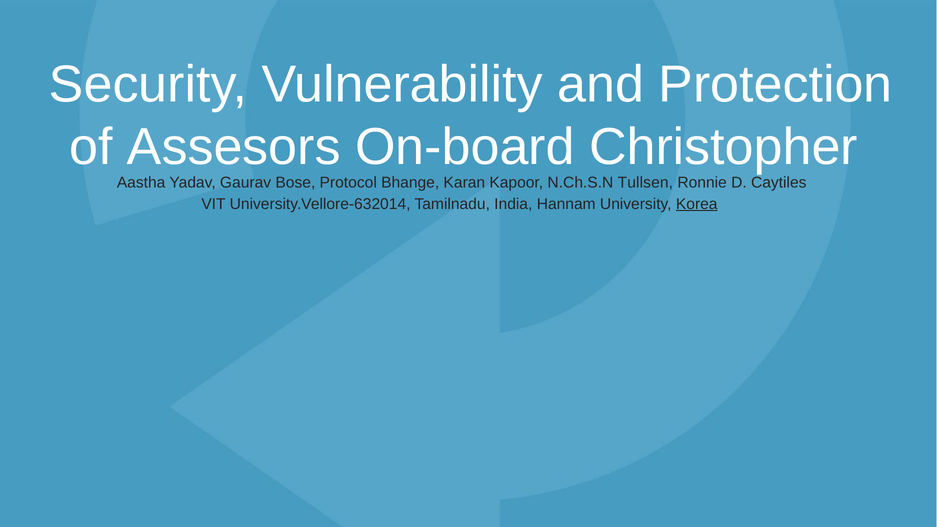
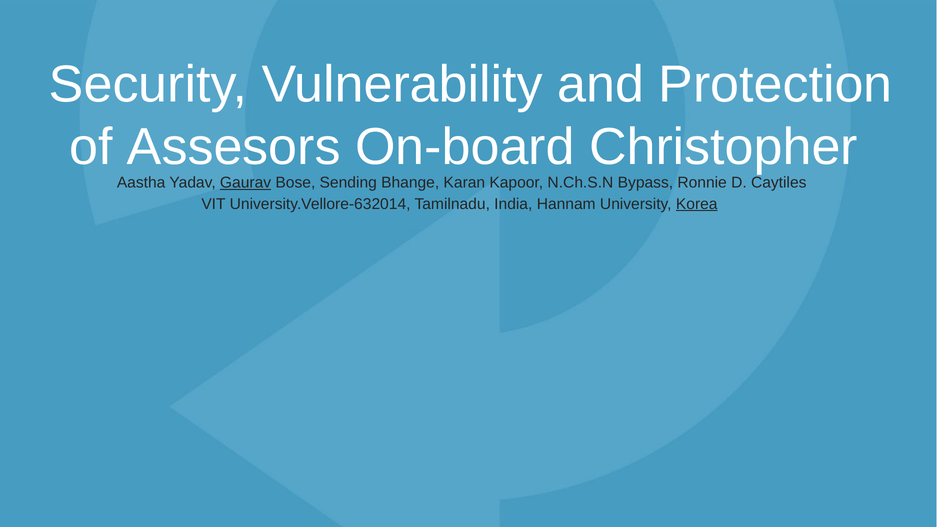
Gaurav underline: none -> present
Protocol: Protocol -> Sending
Tullsen: Tullsen -> Bypass
